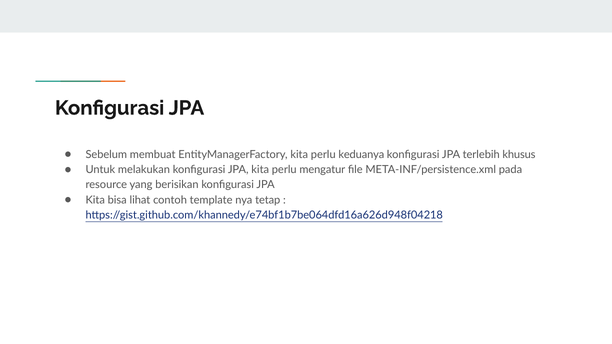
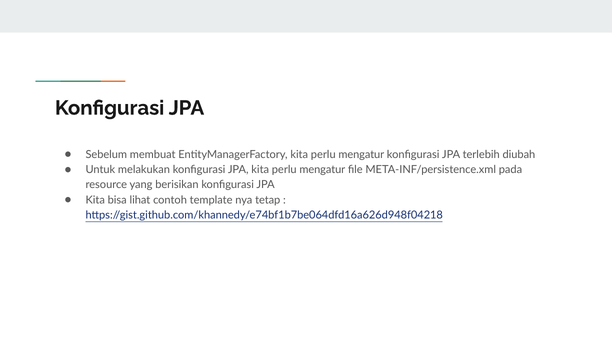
EntityManagerFactory kita perlu keduanya: keduanya -> mengatur
khusus: khusus -> diubah
